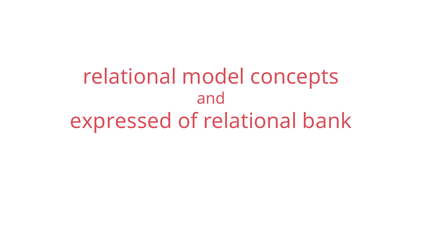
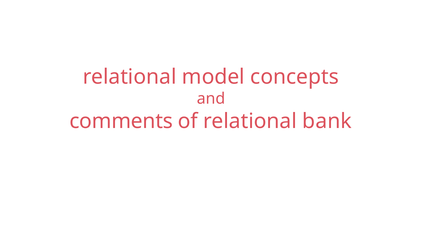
expressed: expressed -> comments
